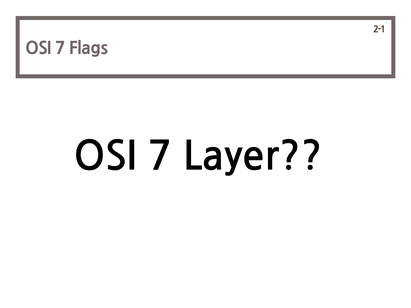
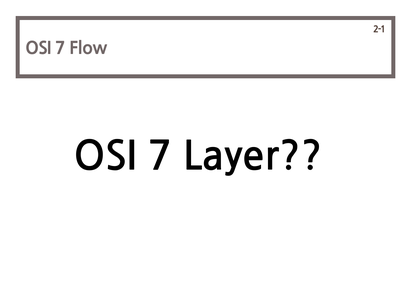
Flags: Flags -> Flow
